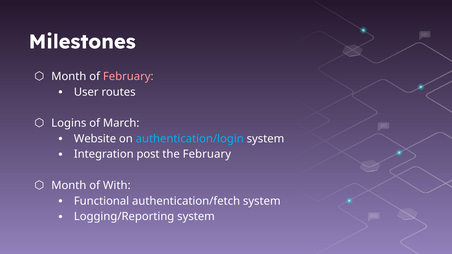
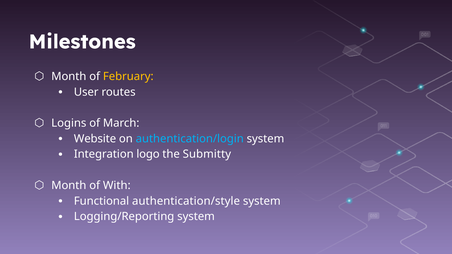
February at (128, 76) colour: pink -> yellow
post: post -> logo
the February: February -> Submitty
authentication/fetch: authentication/fetch -> authentication/style
